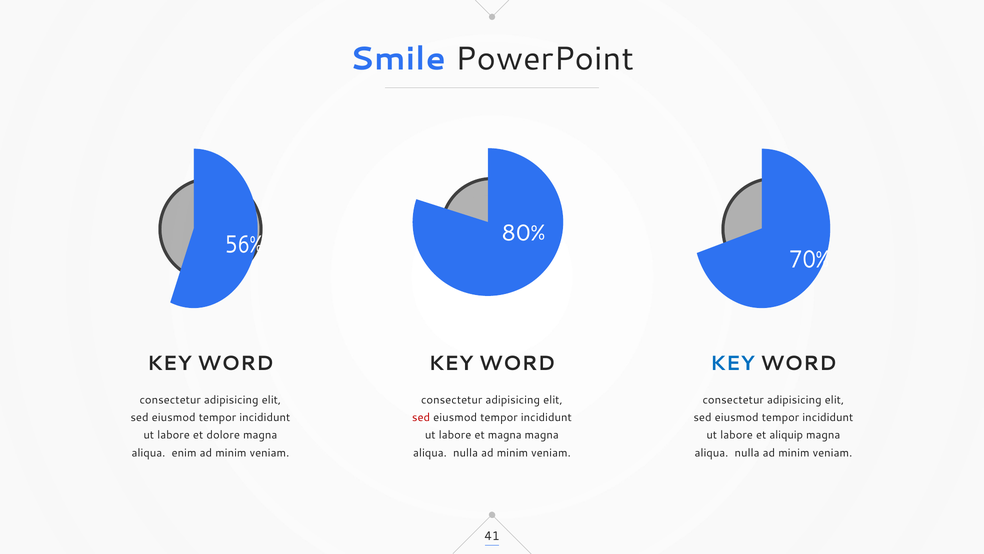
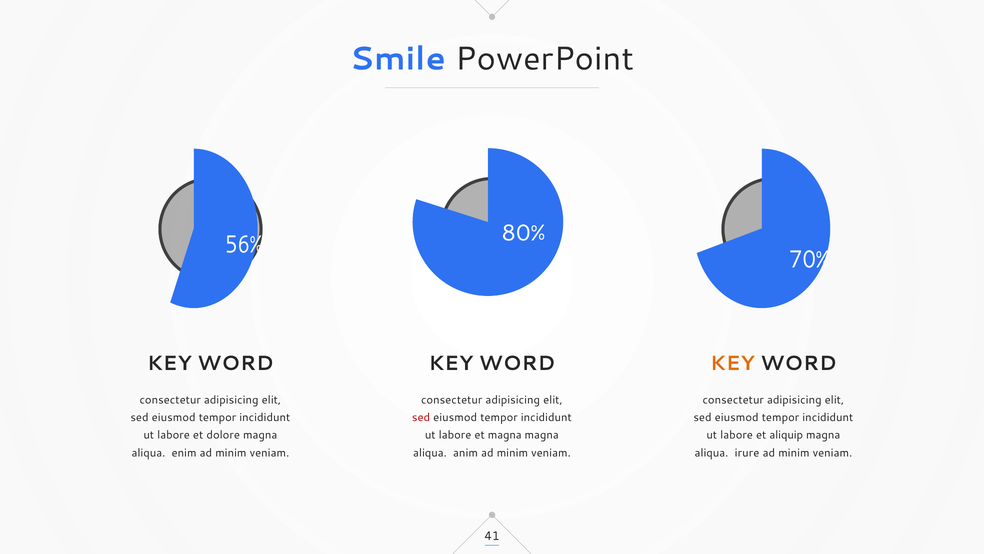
KEY at (732, 363) colour: blue -> orange
nulla at (466, 452): nulla -> anim
nulla at (747, 452): nulla -> irure
